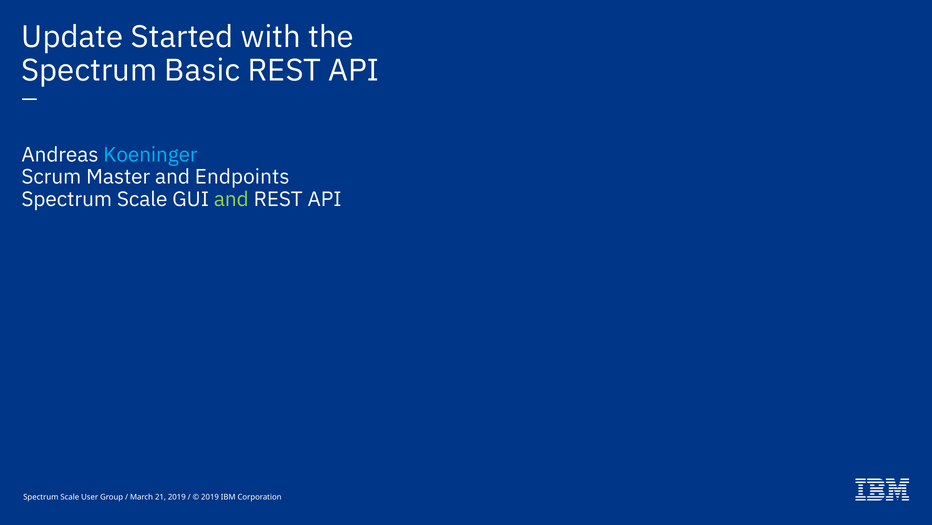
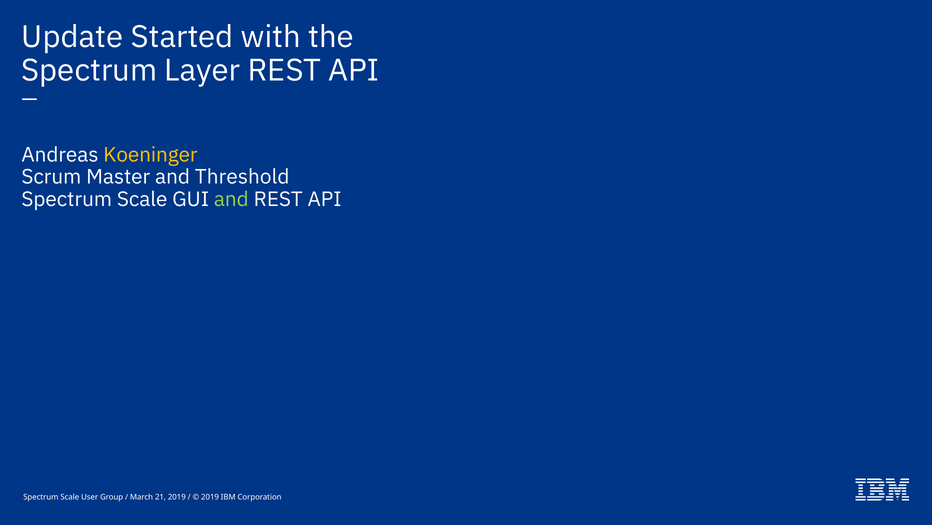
Basic: Basic -> Layer
Koeninger colour: light blue -> yellow
Endpoints: Endpoints -> Threshold
